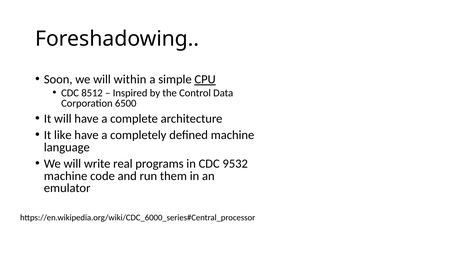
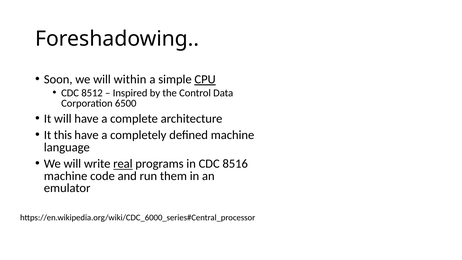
like: like -> this
real underline: none -> present
9532: 9532 -> 8516
